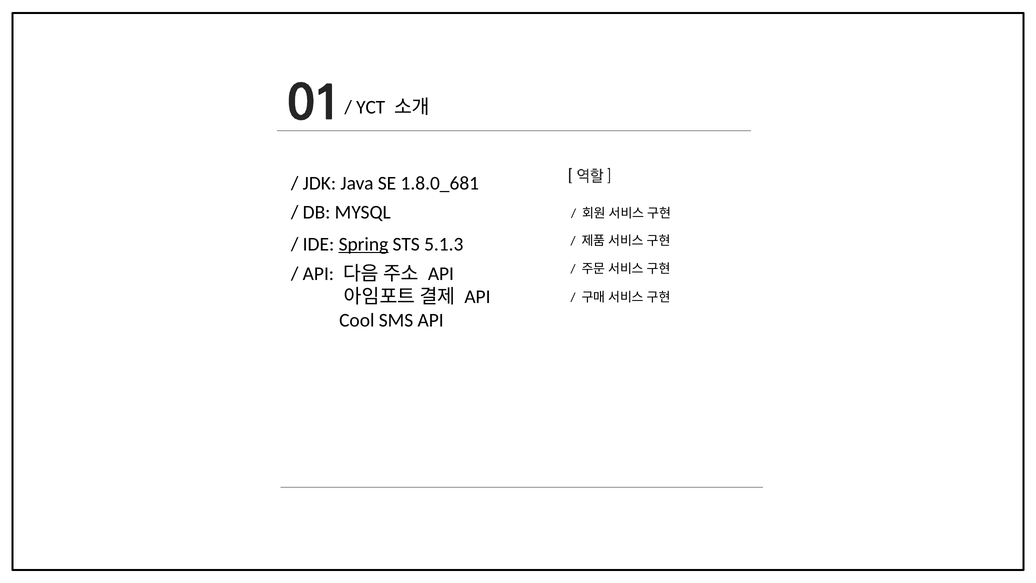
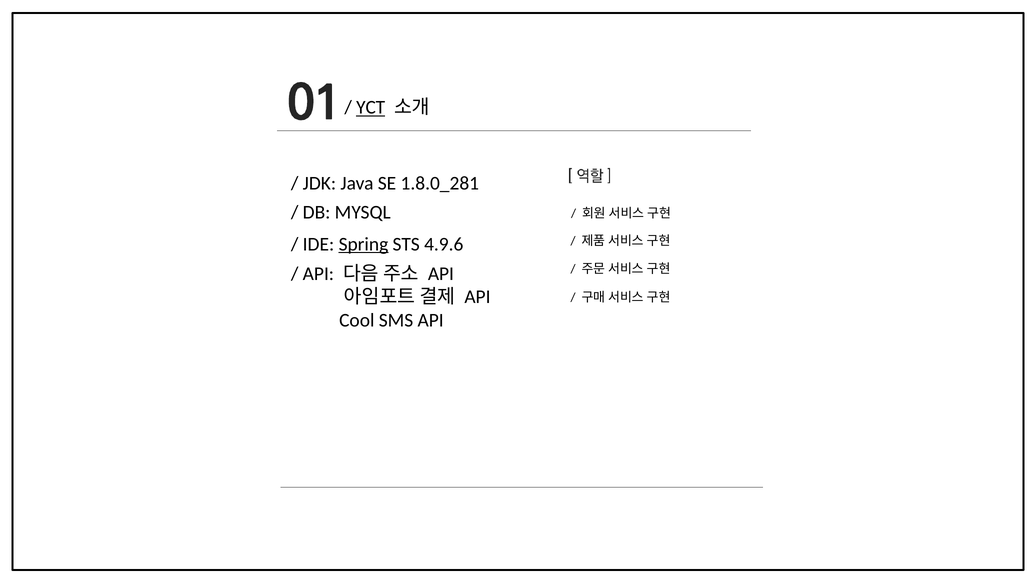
YCT underline: none -> present
1.8.0_681: 1.8.0_681 -> 1.8.0_281
5.1.3: 5.1.3 -> 4.9.6
